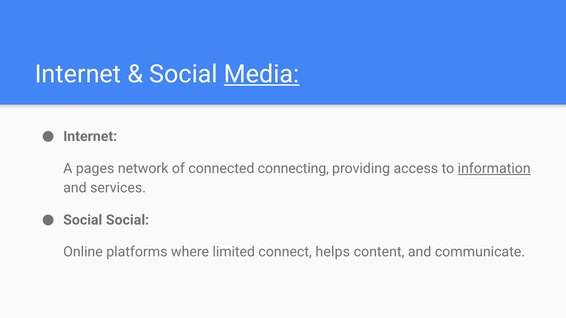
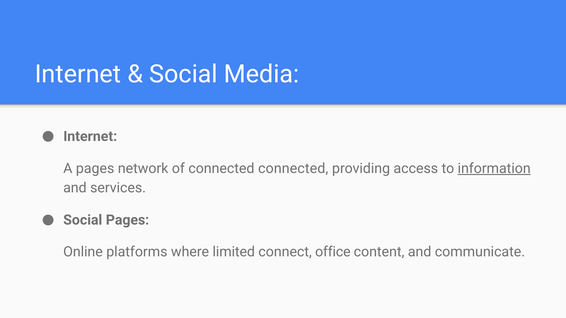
Media underline: present -> none
connected connecting: connecting -> connected
Social Social: Social -> Pages
helps: helps -> office
